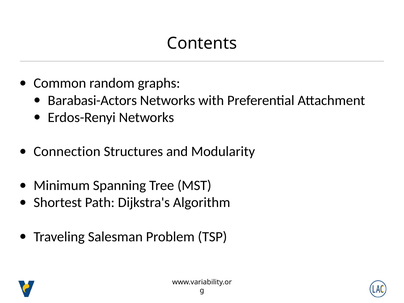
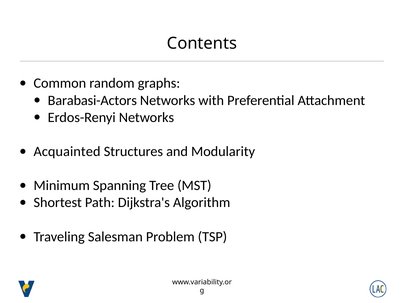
Connection: Connection -> Acquainted
